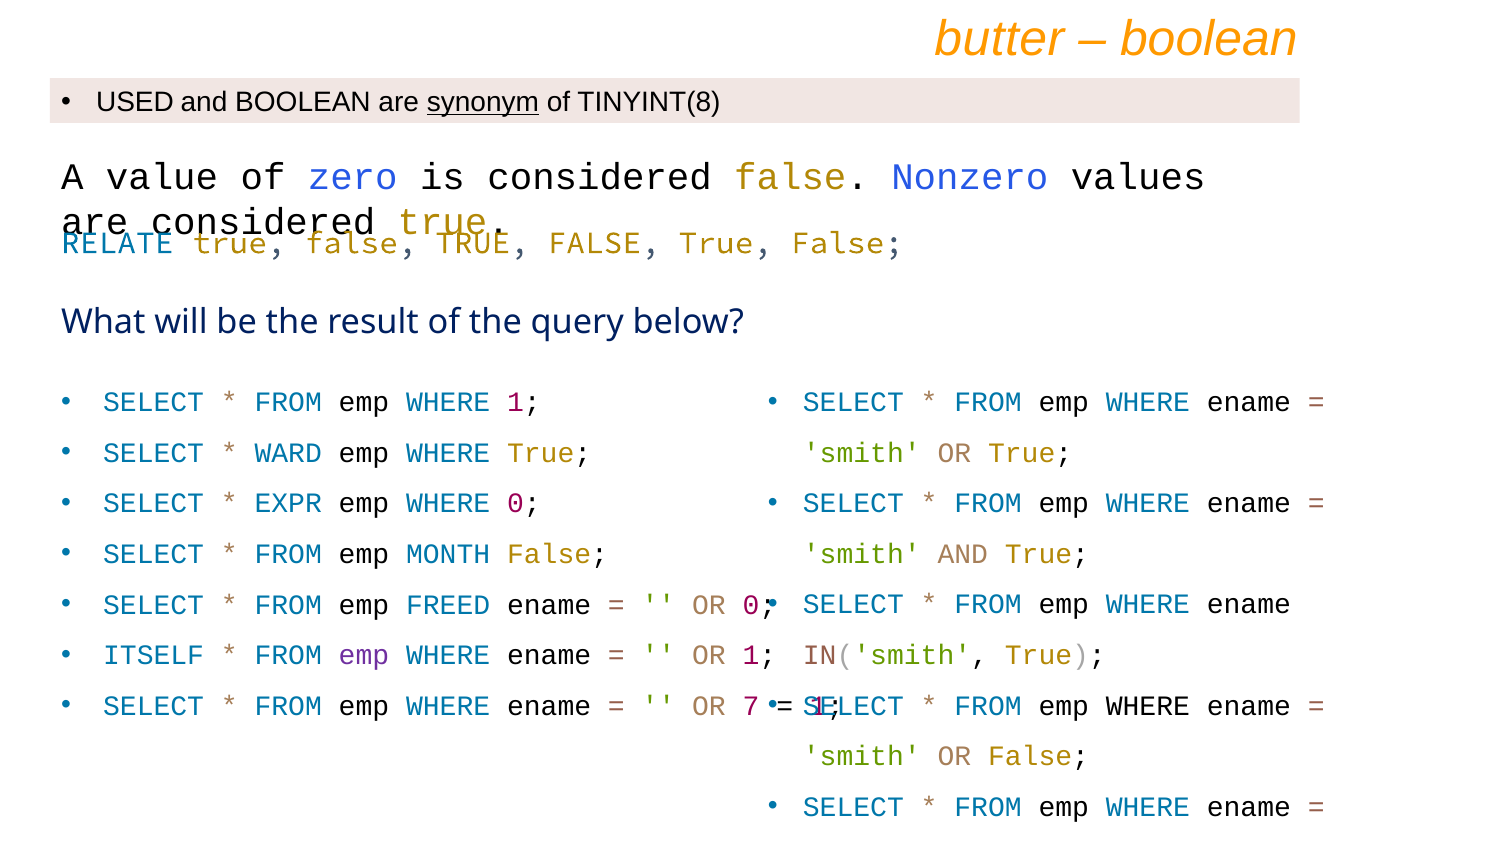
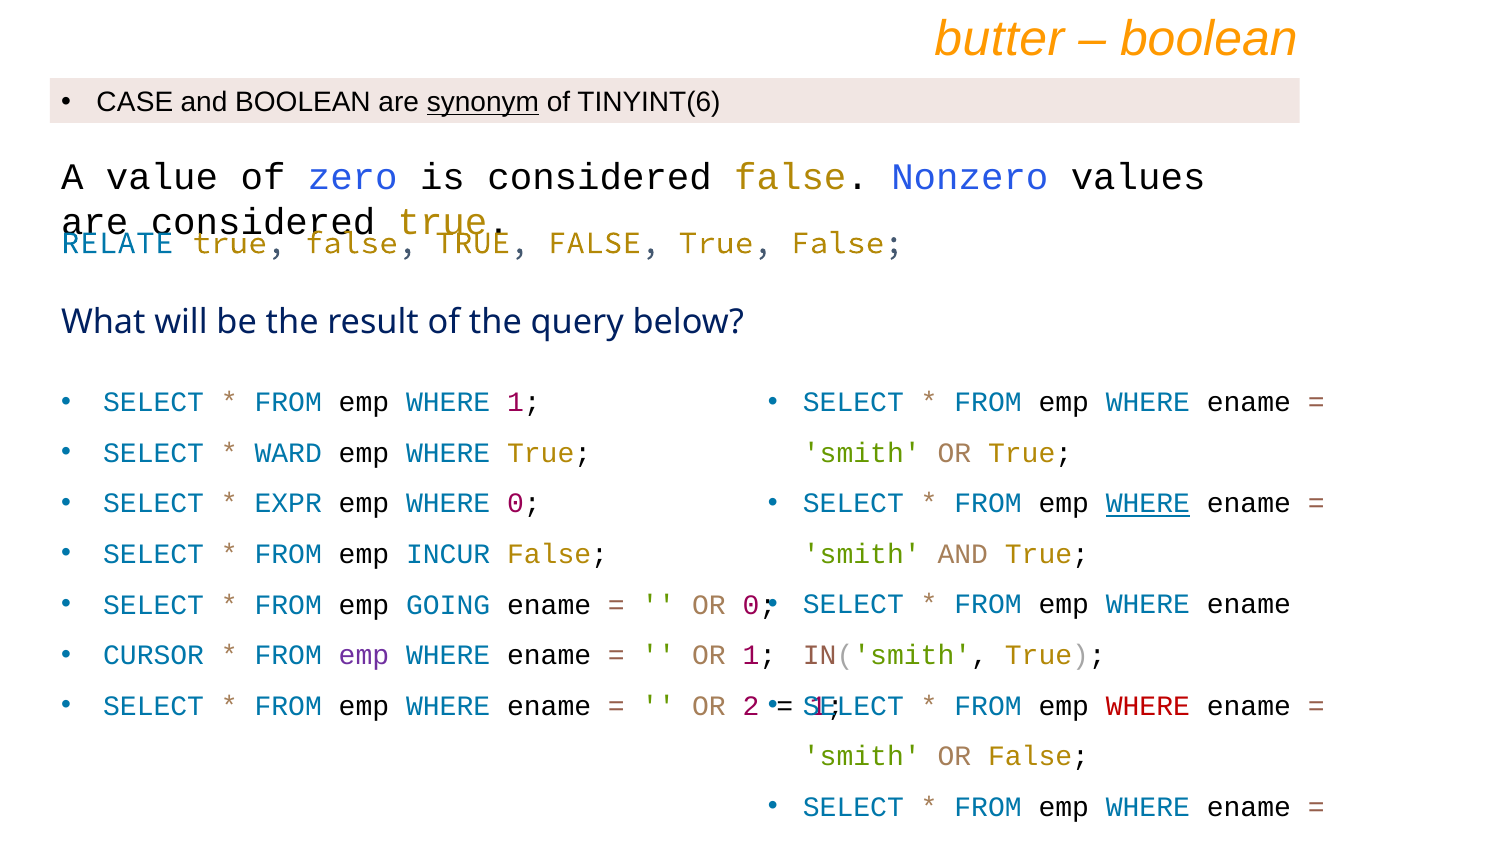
USED: USED -> CASE
TINYINT(8: TINYINT(8 -> TINYINT(6
WHERE at (1148, 503) underline: none -> present
MONTH: MONTH -> INCUR
FREED: FREED -> GOING
ITSELF: ITSELF -> CURSOR
7: 7 -> 2
WHERE at (1148, 705) colour: black -> red
